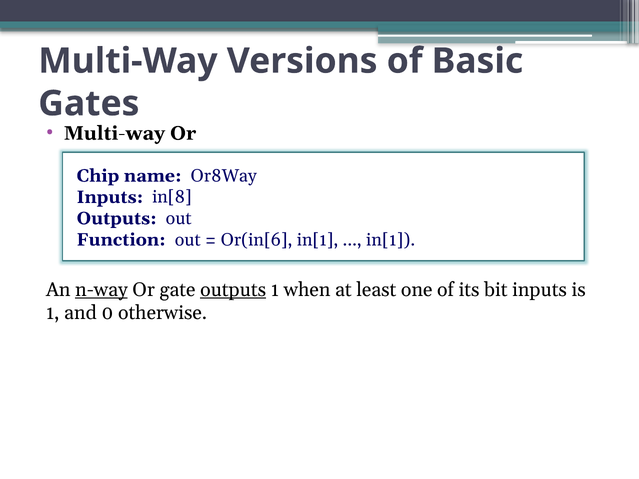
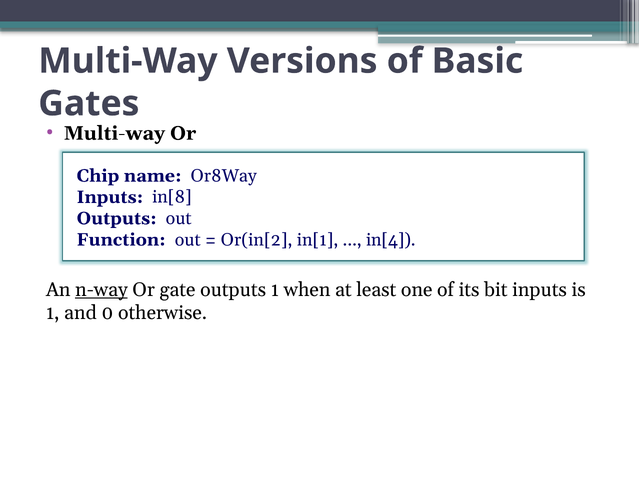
Or(in[6: Or(in[6 -> Or(in[2
in[1 at (391, 240): in[1 -> in[4
outputs at (233, 290) underline: present -> none
